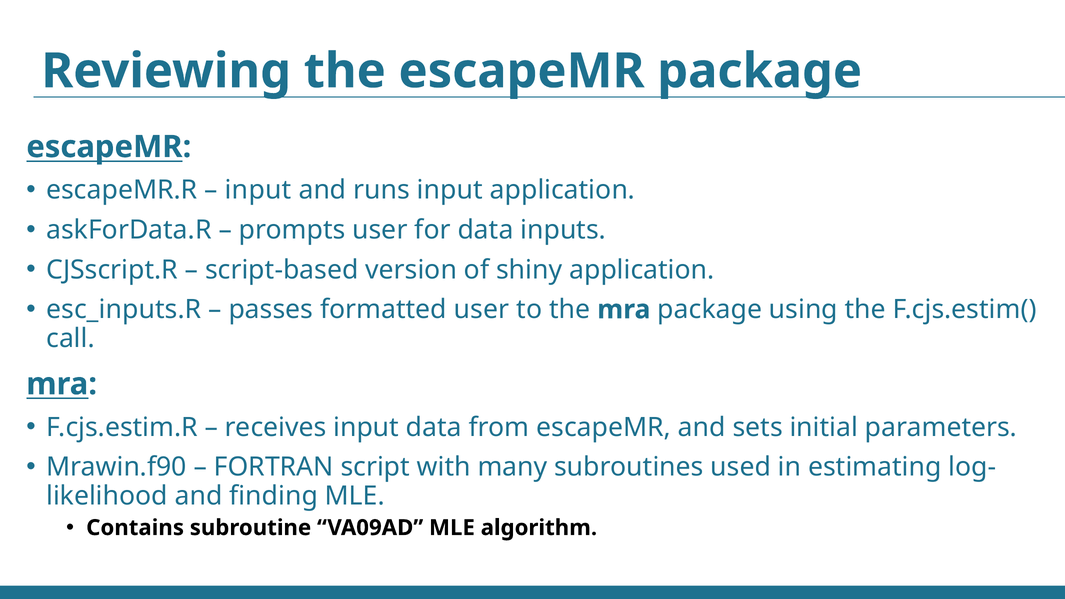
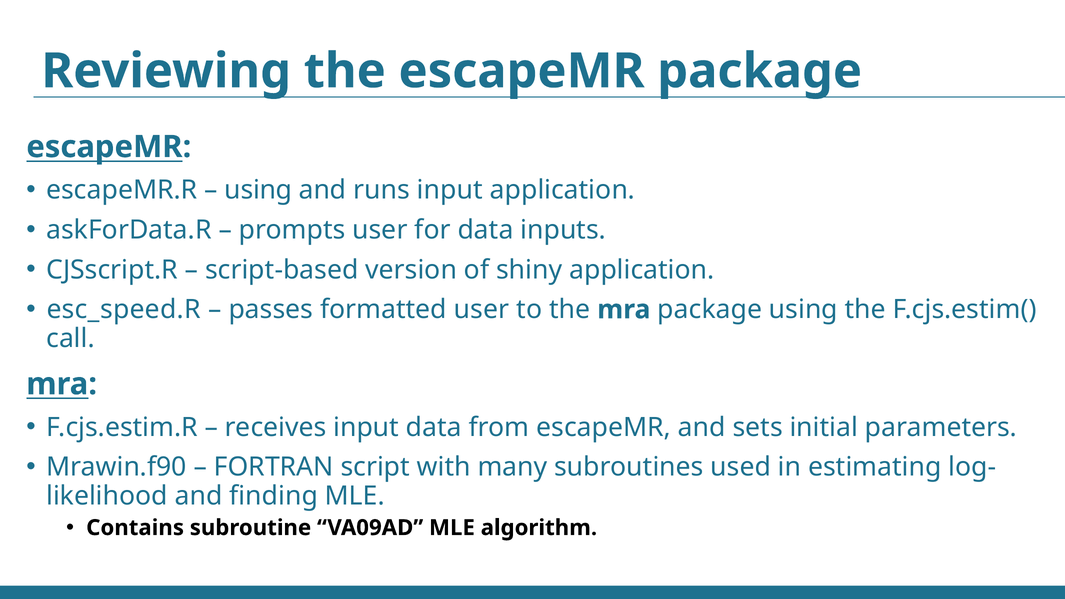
input at (258, 190): input -> using
esc_inputs.R: esc_inputs.R -> esc_speed.R
